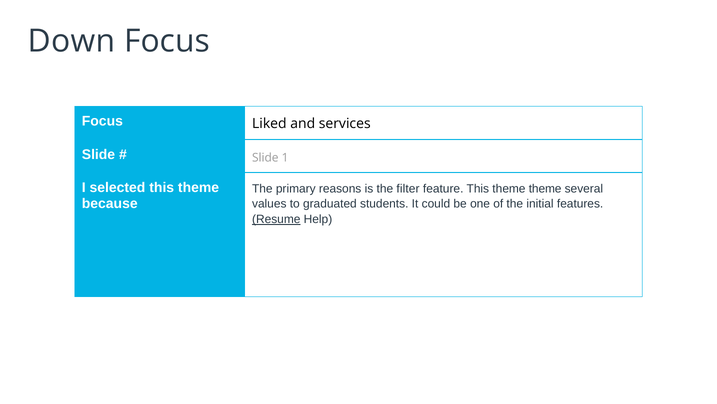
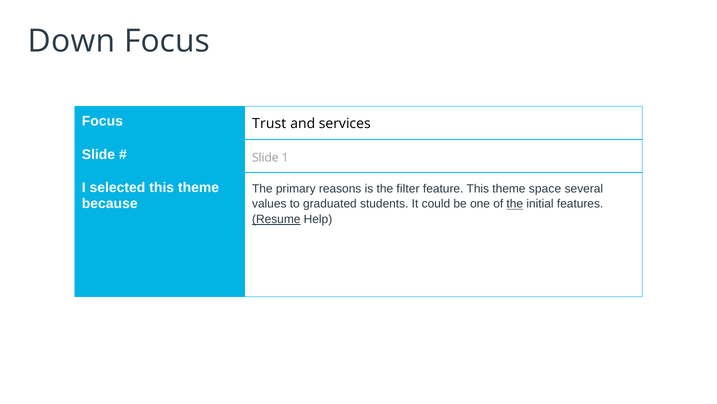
Liked: Liked -> Trust
theme theme: theme -> space
the at (515, 204) underline: none -> present
